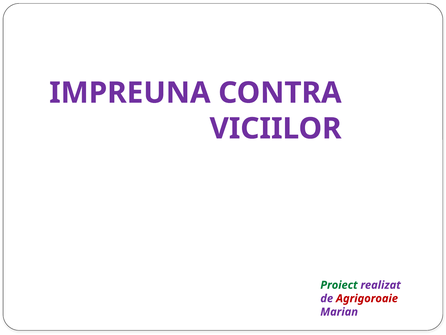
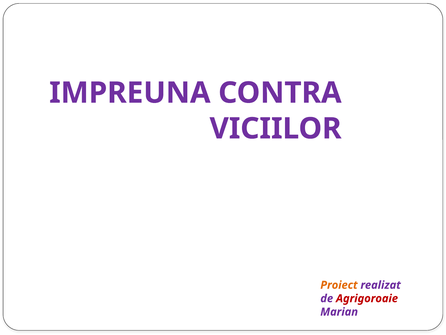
Proiect colour: green -> orange
